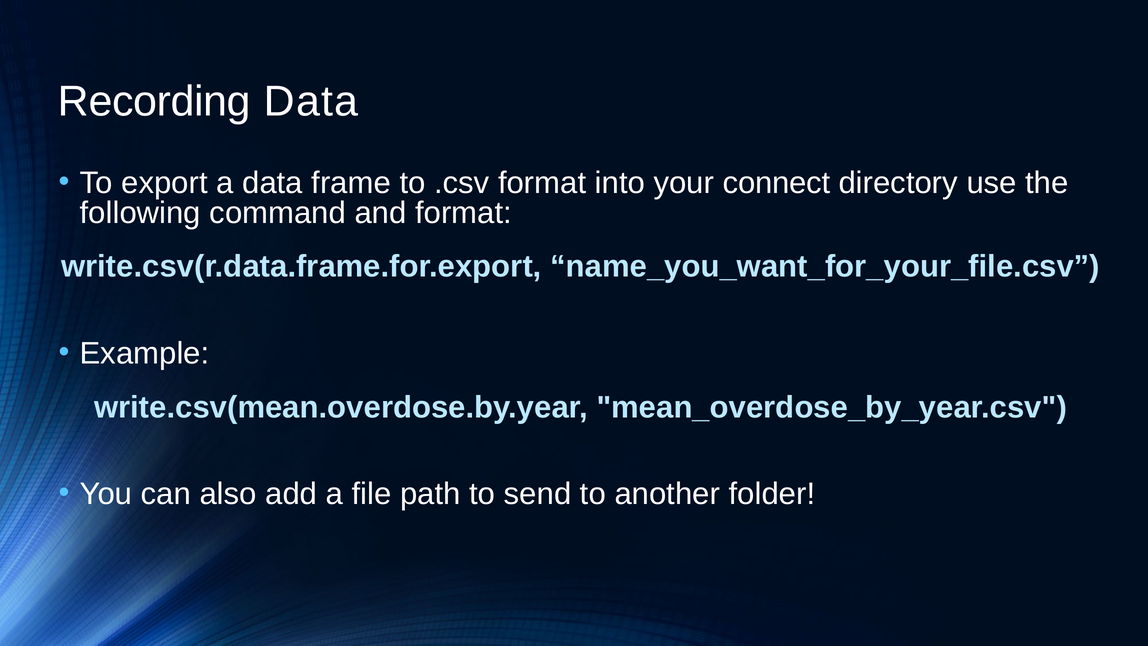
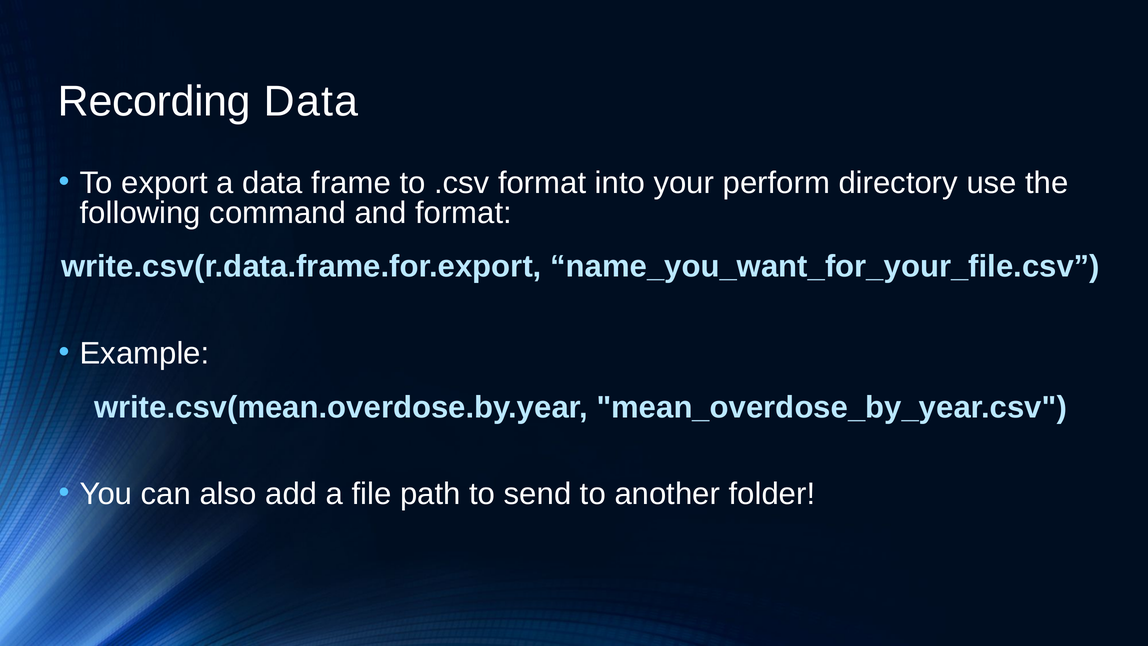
connect: connect -> perform
